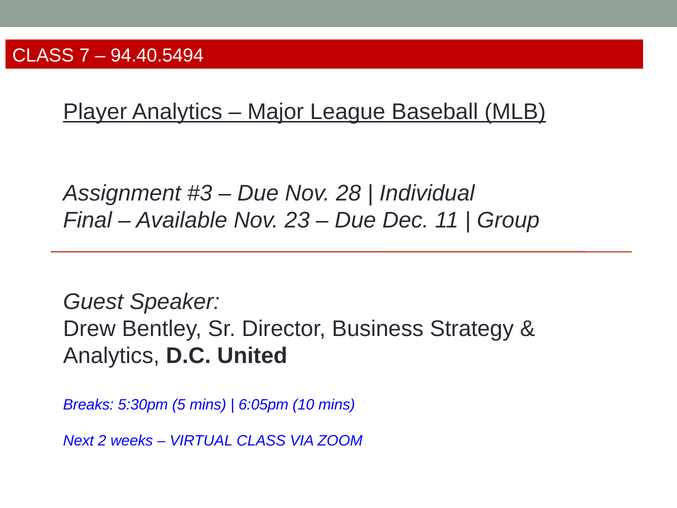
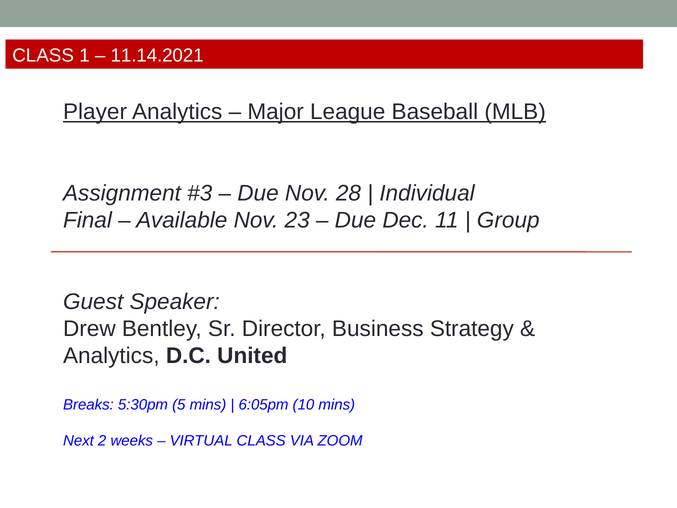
7: 7 -> 1
94.40.5494: 94.40.5494 -> 11.14.2021
